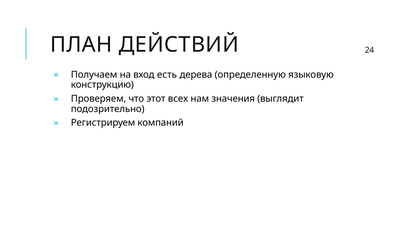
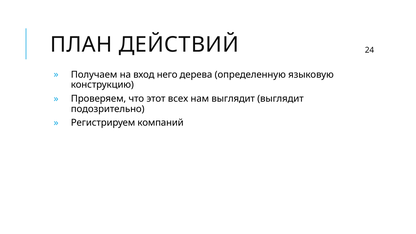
есть: есть -> него
нам значения: значения -> выглядит
